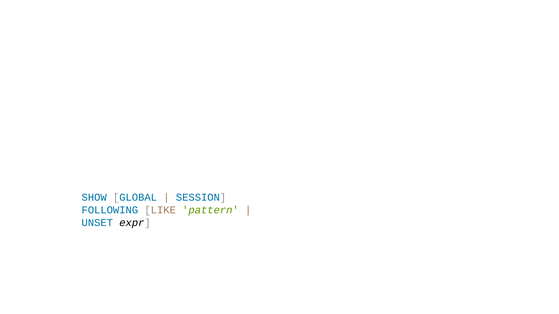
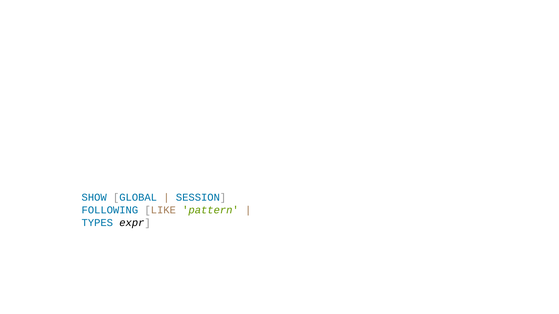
UNSET: UNSET -> TYPES
